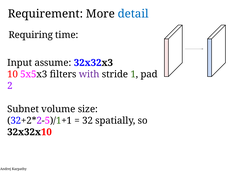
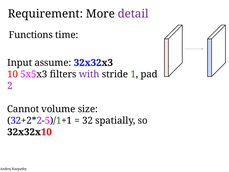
detail colour: blue -> purple
Requiring: Requiring -> Functions
Subnet: Subnet -> Cannot
